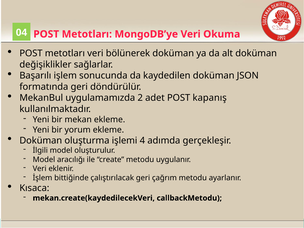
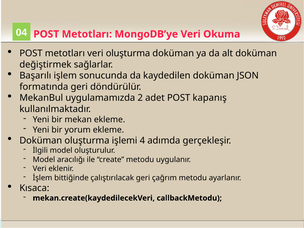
veri bölünerek: bölünerek -> oluşturma
değişiklikler: değişiklikler -> değiştirmek
